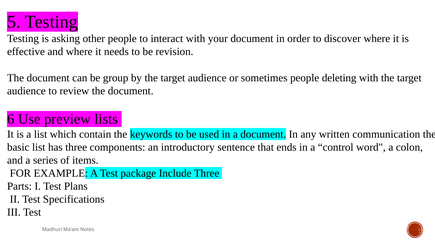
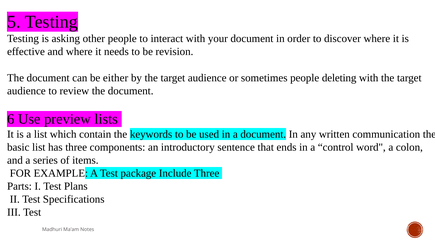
group: group -> either
